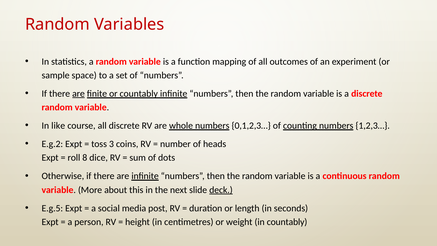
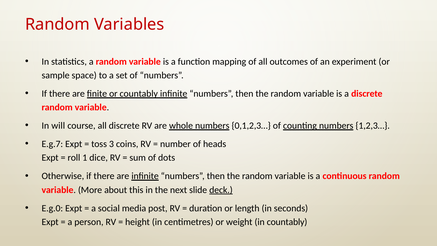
are at (78, 94) underline: present -> none
like: like -> will
E.g.2: E.g.2 -> E.g.7
8: 8 -> 1
E.g.5: E.g.5 -> E.g.0
